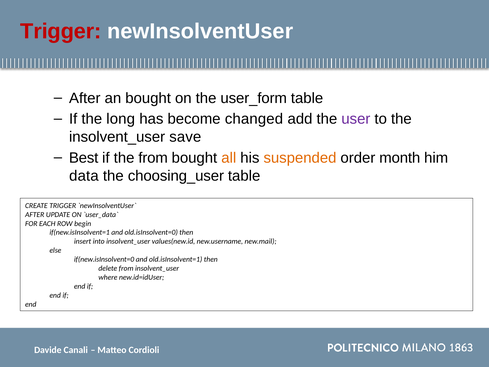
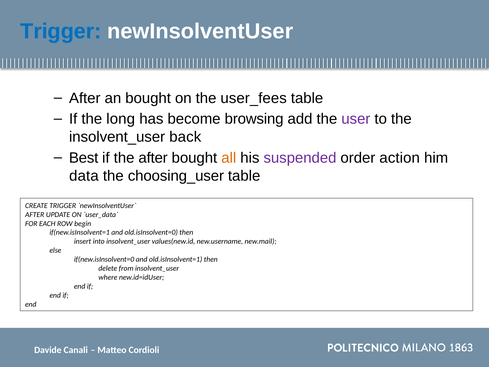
Trigger at (61, 31) colour: red -> blue
user_form: user_form -> user_fees
changed: changed -> browsing
save: save -> back
the from: from -> after
suspended colour: orange -> purple
month: month -> action
